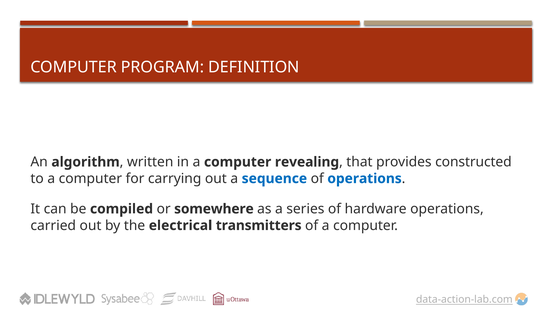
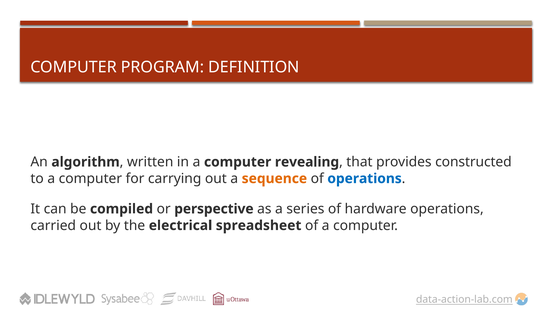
sequence colour: blue -> orange
somewhere: somewhere -> perspective
transmitters: transmitters -> spreadsheet
